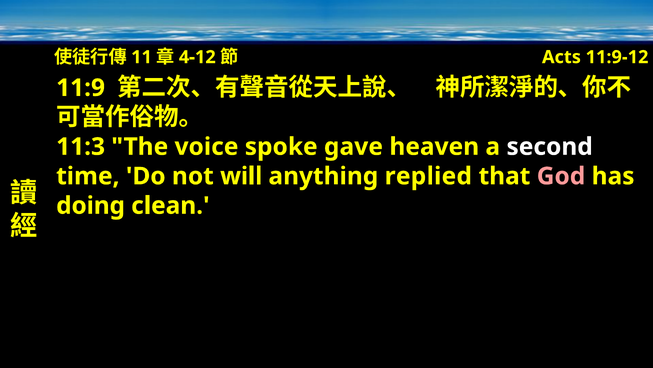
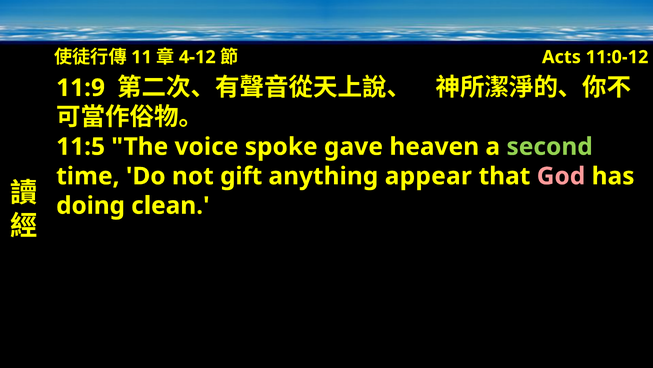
11:9-12: 11:9-12 -> 11:0-12
11:3: 11:3 -> 11:5
second colour: white -> light green
will: will -> gift
replied: replied -> appear
